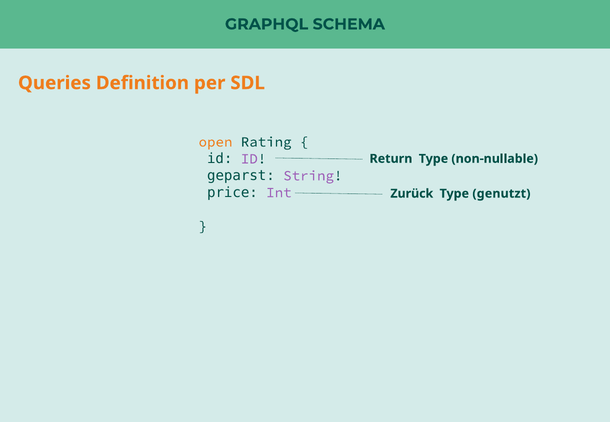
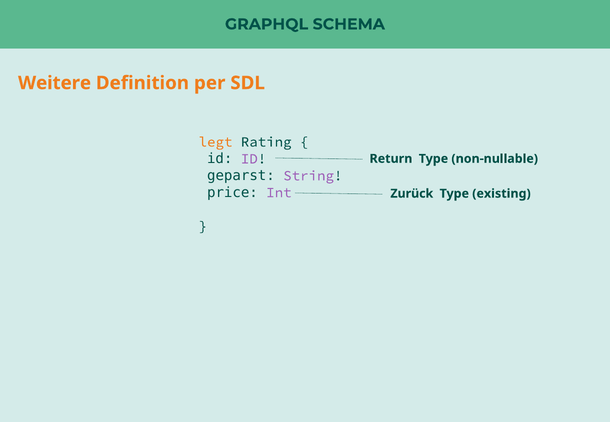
Queries: Queries -> Weitere
open: open -> legt
genutzt: genutzt -> existing
